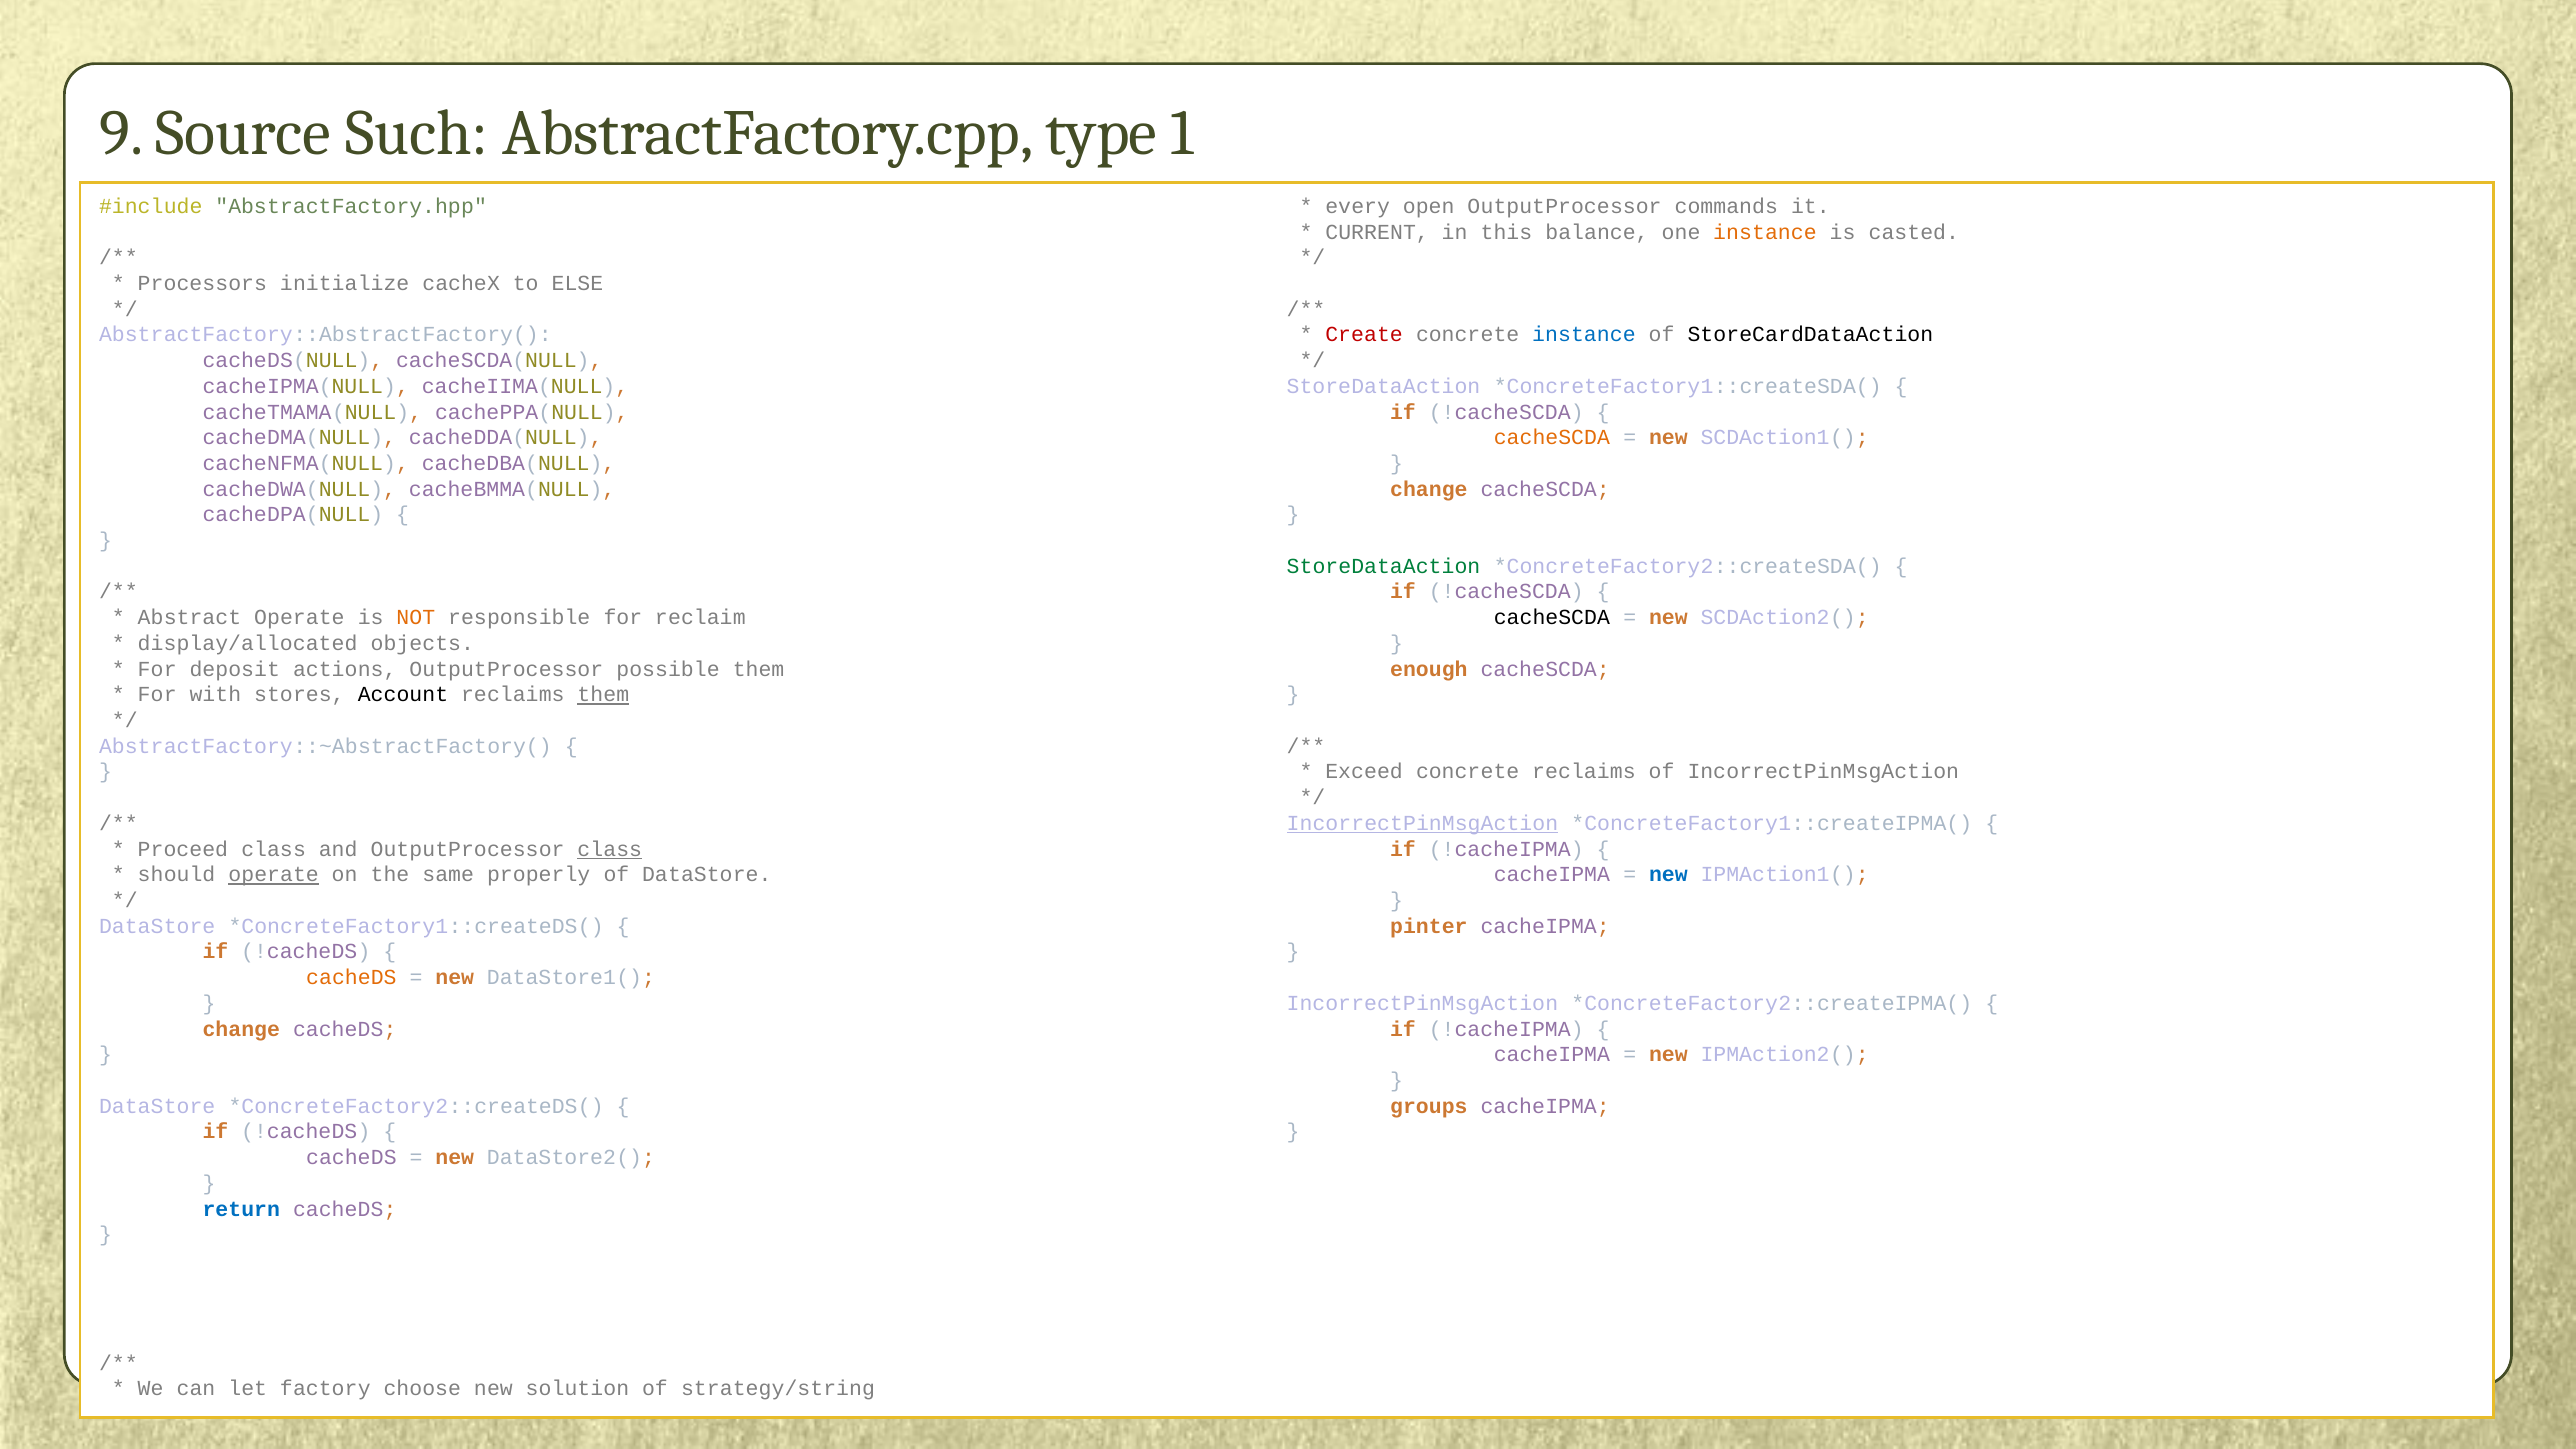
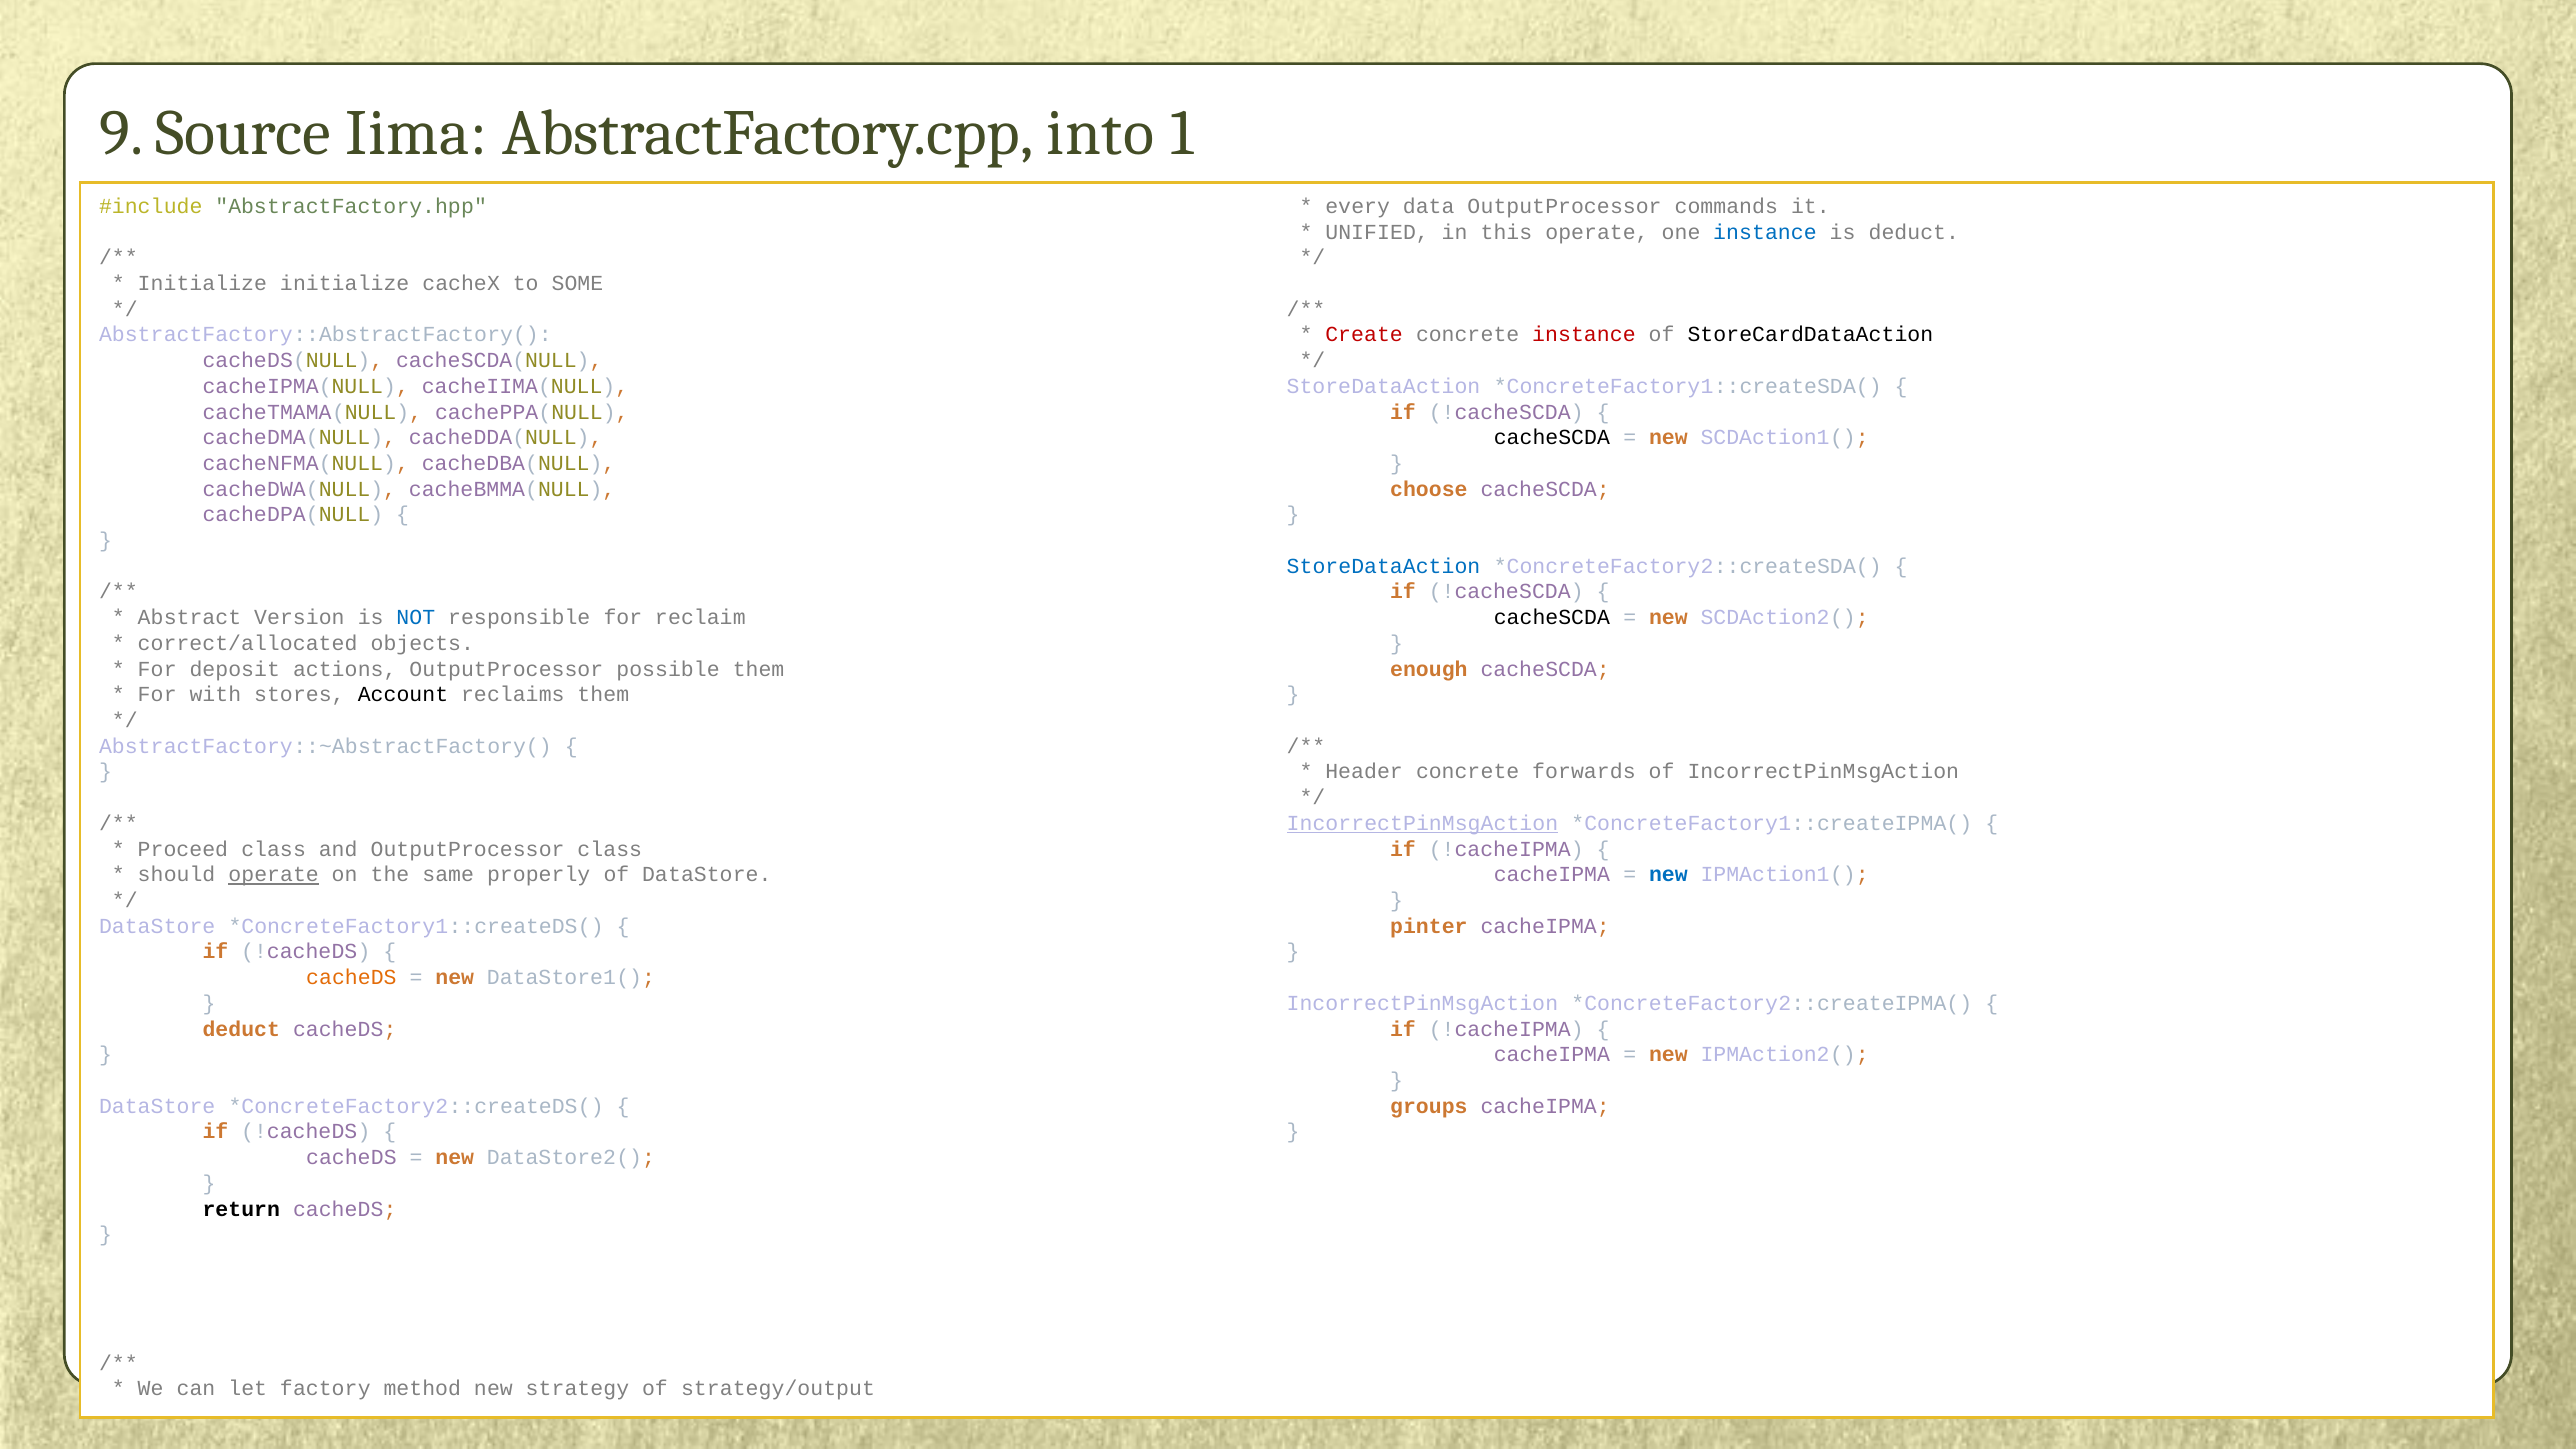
Such: Such -> Iima
type: type -> into
open: open -> data
CURRENT: CURRENT -> UNIFIED
this balance: balance -> operate
instance at (1765, 232) colour: orange -> blue
is casted: casted -> deduct
Processors at (202, 283): Processors -> Initialize
ELSE: ELSE -> SOME
instance at (1584, 335) colour: blue -> red
cacheSCDA at (1552, 438) colour: orange -> black
change at (1429, 489): change -> choose
StoreDataAction at (1384, 566) colour: green -> blue
Abstract Operate: Operate -> Version
NOT colour: orange -> blue
display/allocated: display/allocated -> correct/allocated
them at (603, 695) underline: present -> none
Exceed: Exceed -> Header
concrete reclaims: reclaims -> forwards
class at (610, 849) underline: present -> none
change at (241, 1029): change -> deduct
return colour: blue -> black
choose: choose -> method
solution: solution -> strategy
strategy/string: strategy/string -> strategy/output
